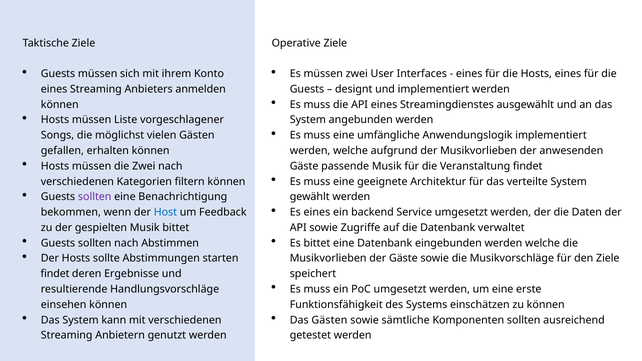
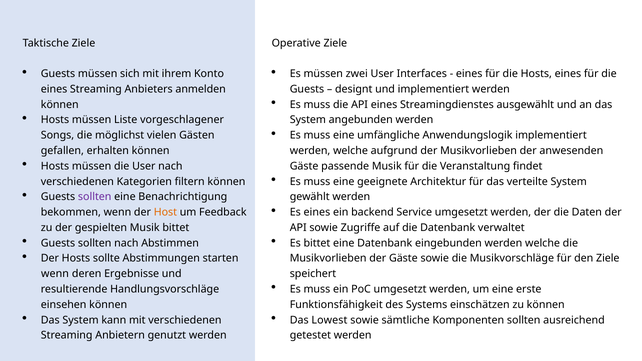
die Zwei: Zwei -> User
Host colour: blue -> orange
findet at (55, 274): findet -> wenn
Das Gästen: Gästen -> Lowest
